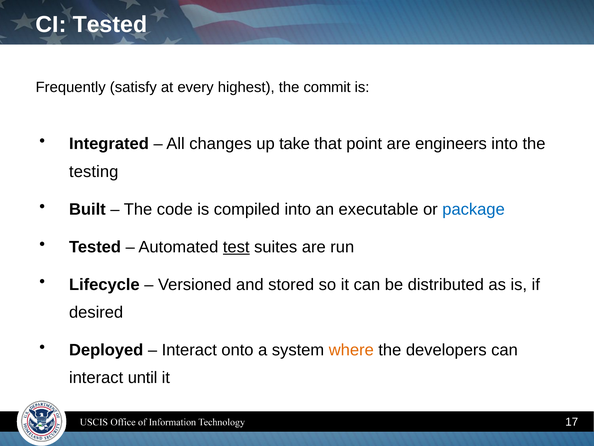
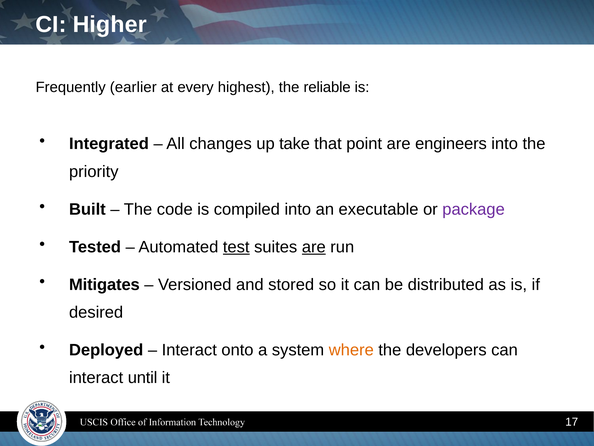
CI Tested: Tested -> Higher
satisfy: satisfy -> earlier
commit: commit -> reliable
testing: testing -> priority
package colour: blue -> purple
are at (314, 247) underline: none -> present
Lifecycle: Lifecycle -> Mitigates
